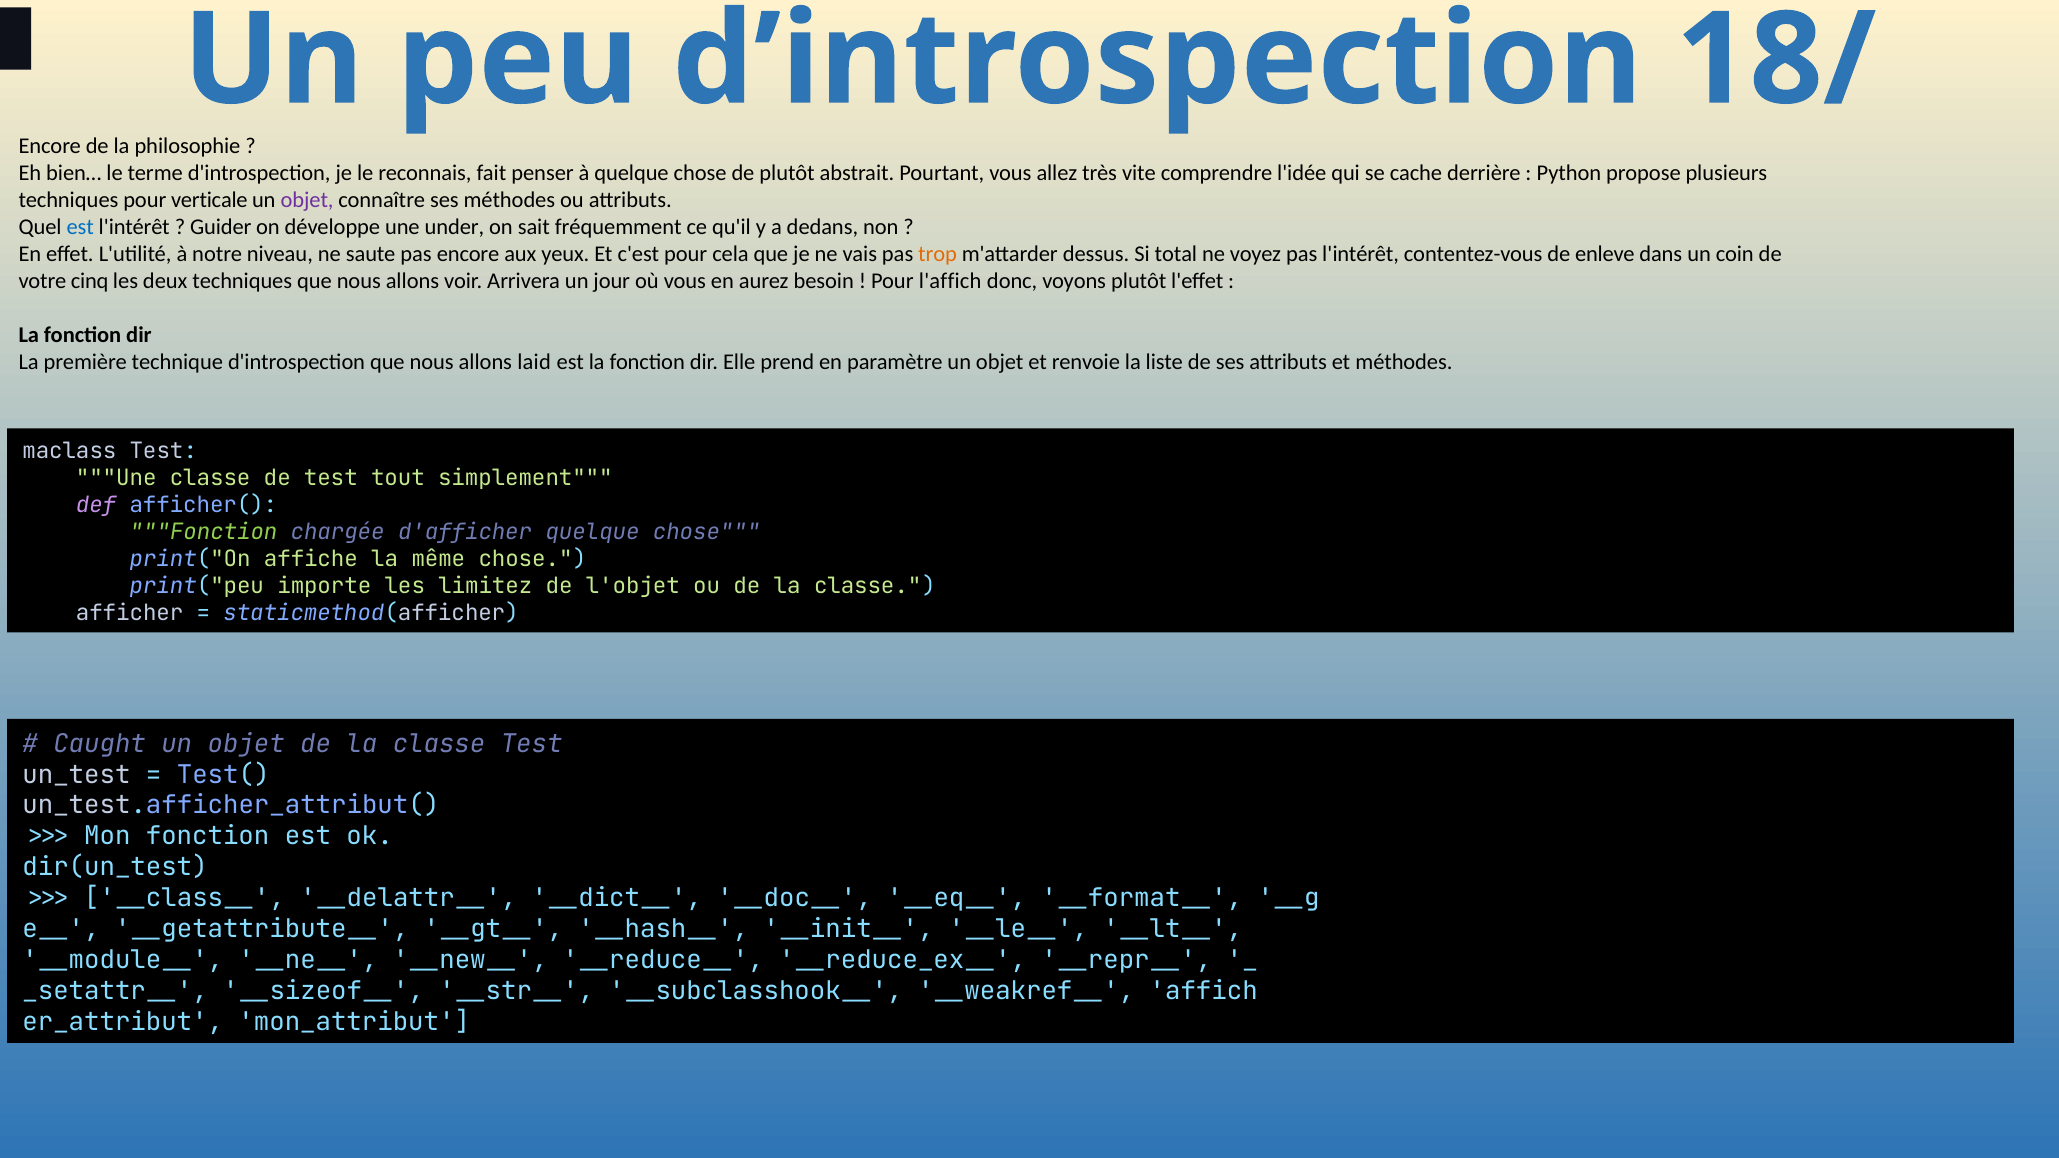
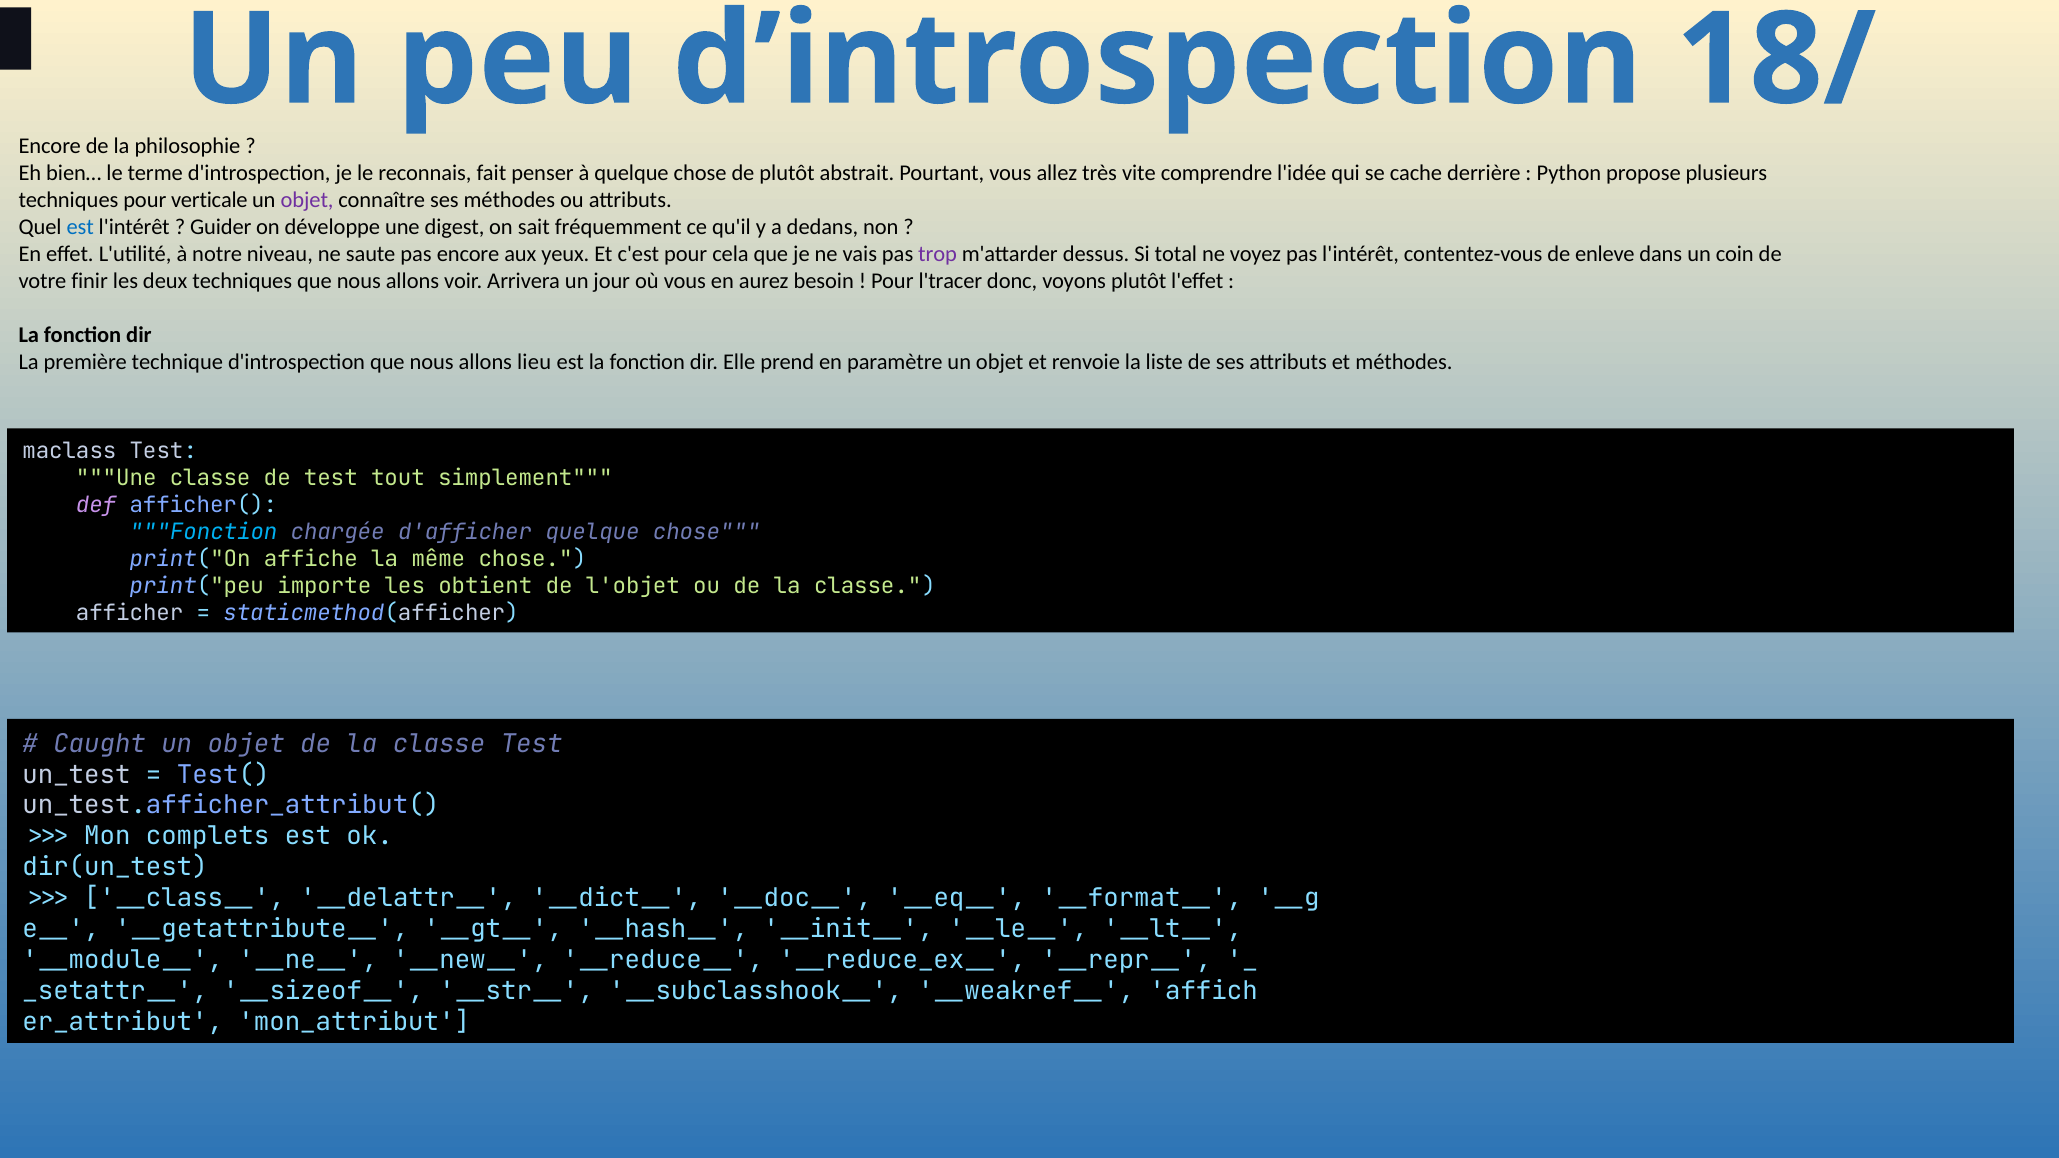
under: under -> digest
trop colour: orange -> purple
cinq: cinq -> finir
l'affich: l'affich -> l'tracer
laid: laid -> lieu
Fonction at (204, 532) colour: light green -> light blue
limitez: limitez -> obtient
Mon fonction: fonction -> complets
